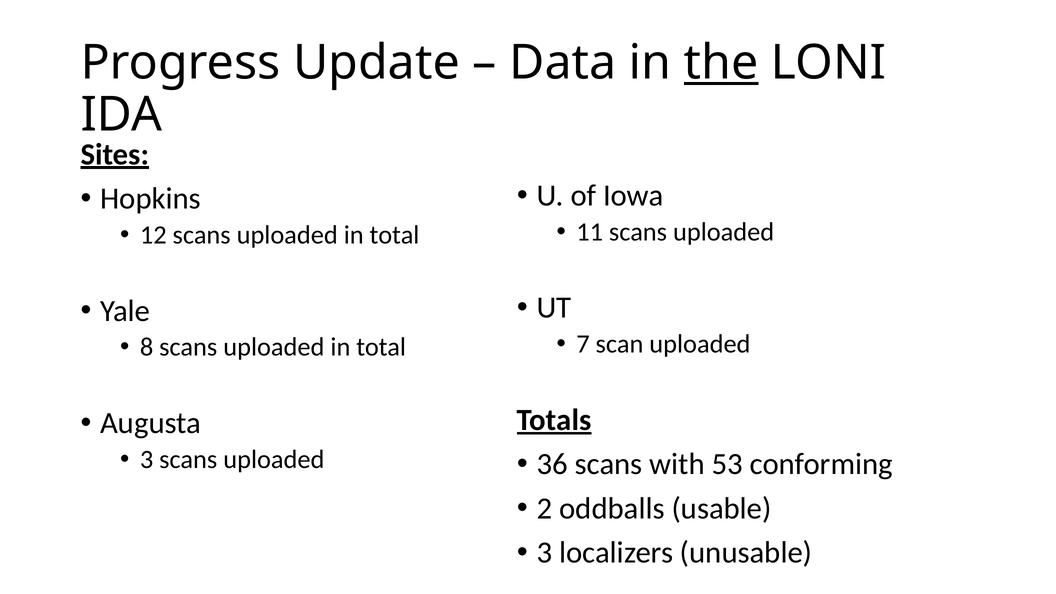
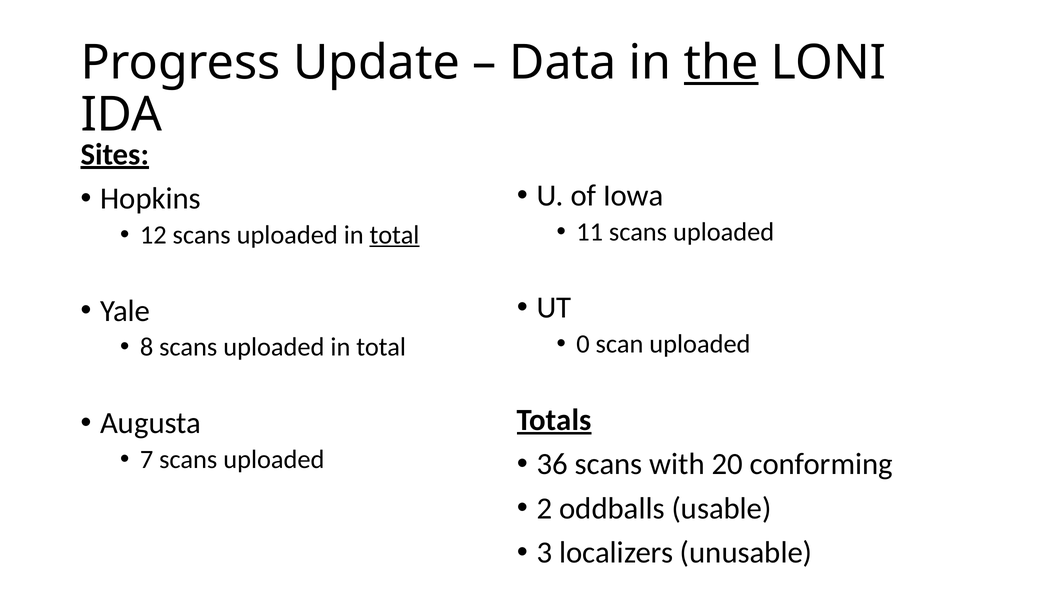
total at (395, 235) underline: none -> present
7: 7 -> 0
3 at (147, 459): 3 -> 7
53: 53 -> 20
